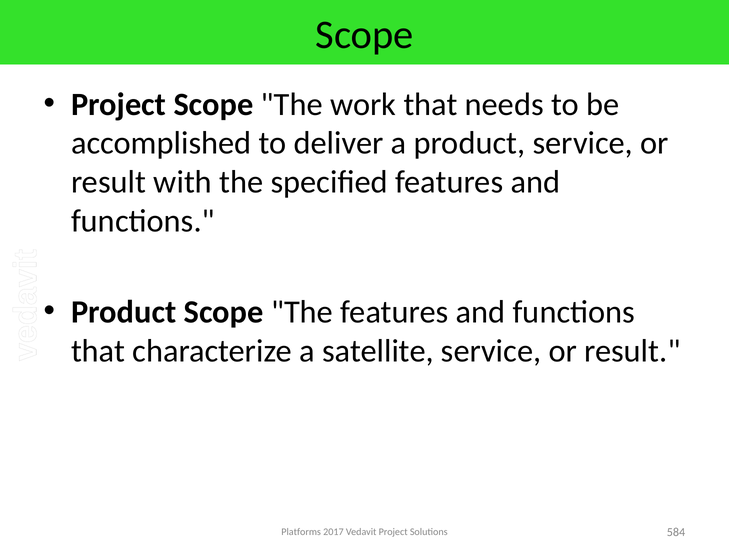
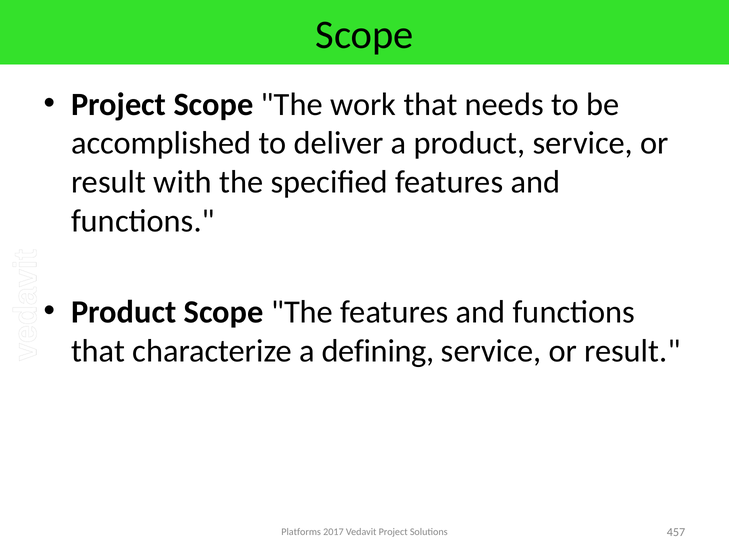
satellite: satellite -> defining
584: 584 -> 457
